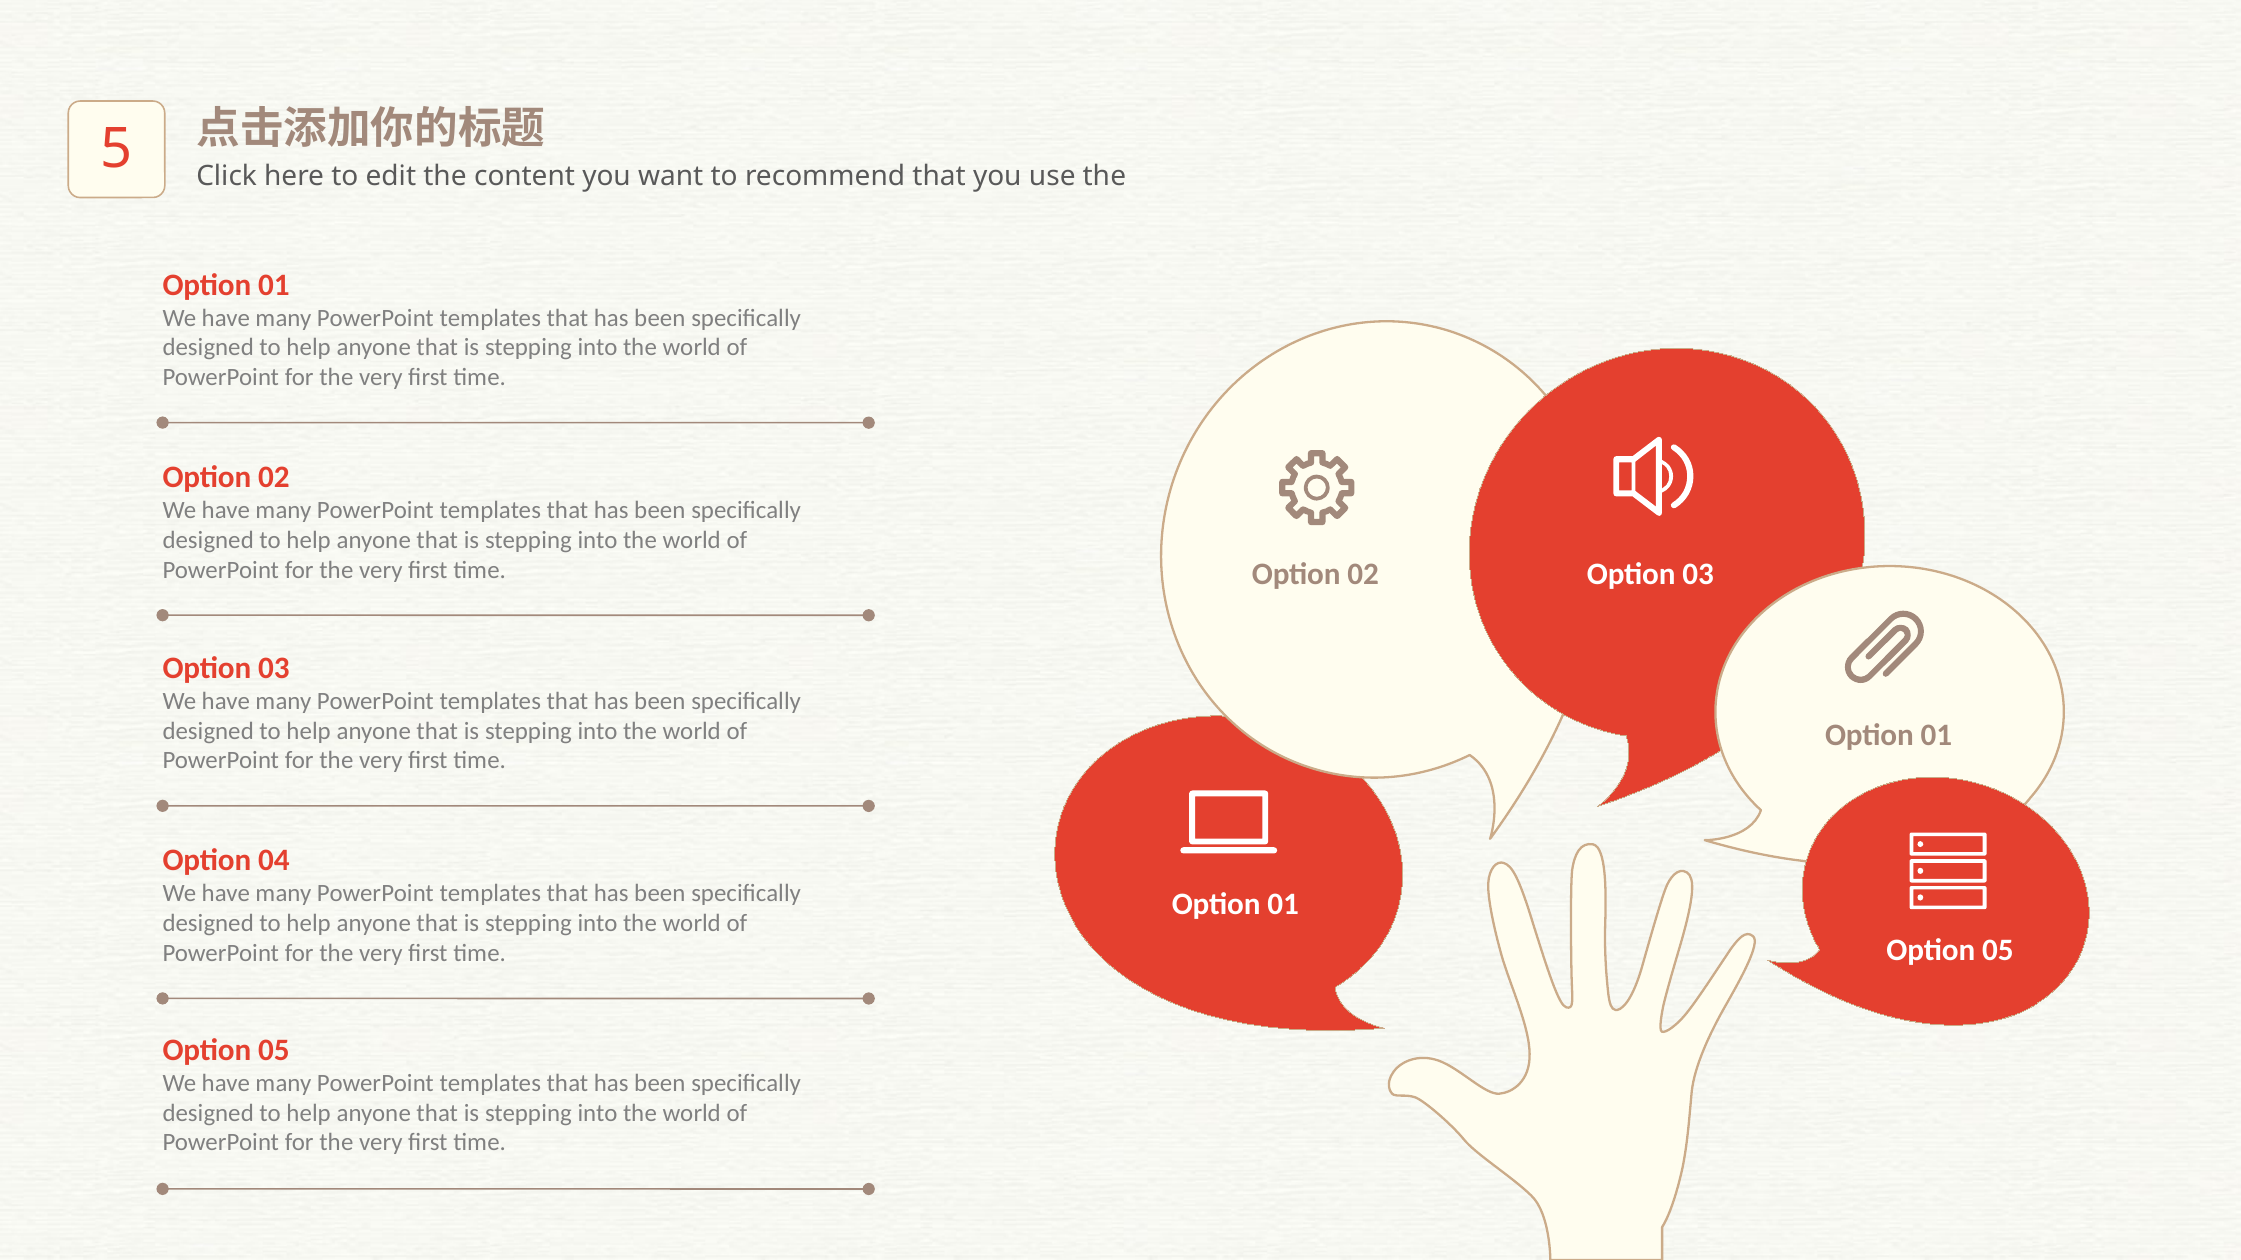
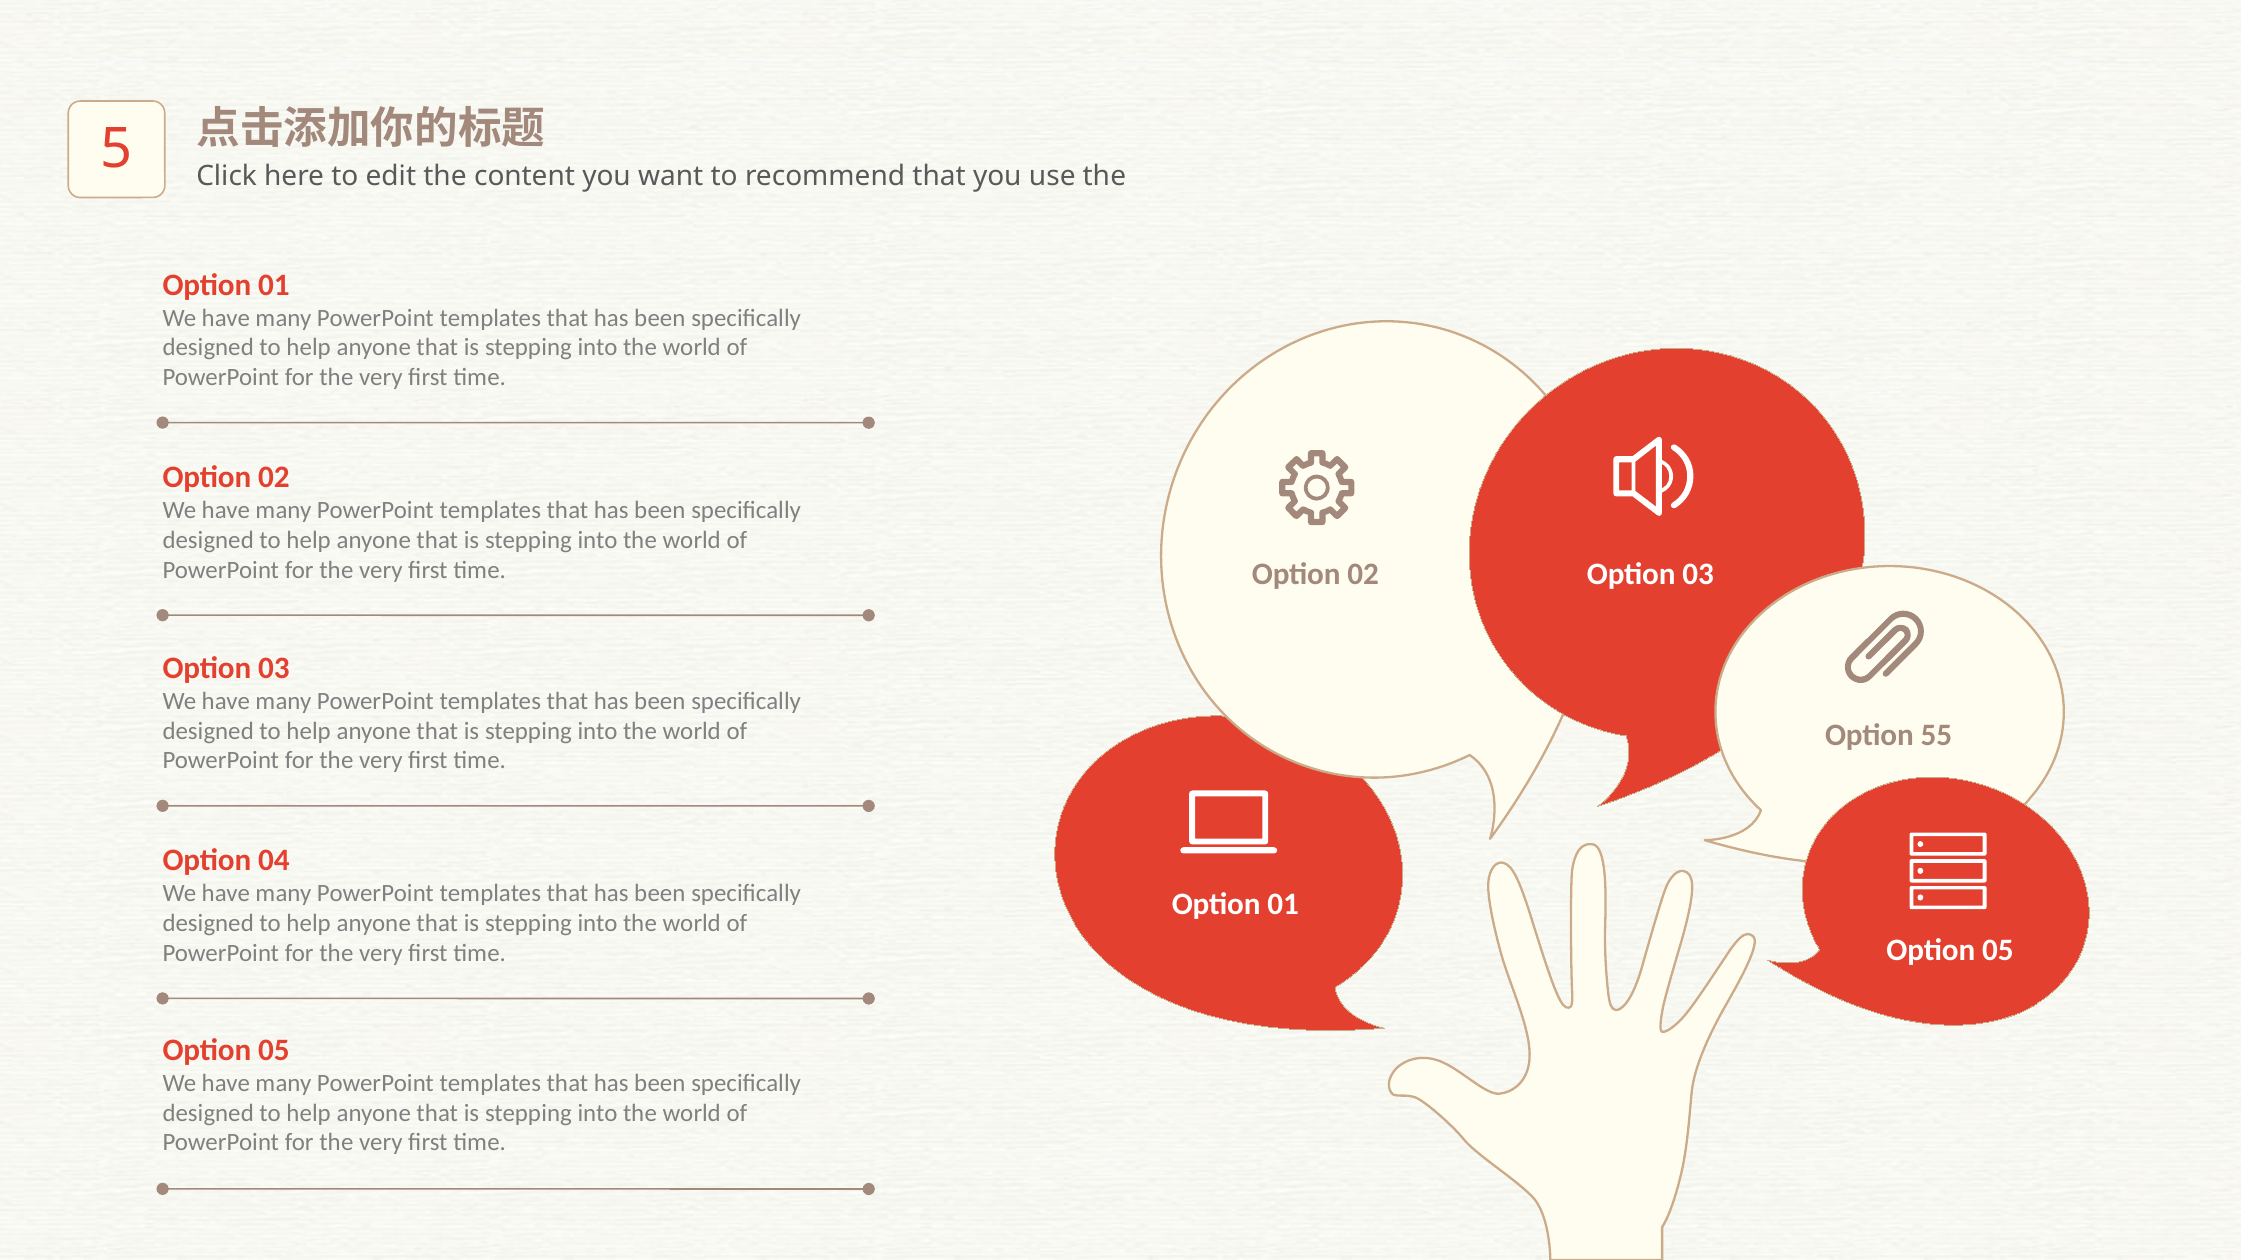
01 at (1936, 735): 01 -> 55
